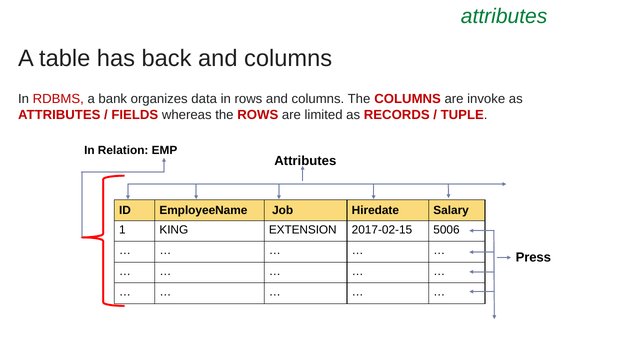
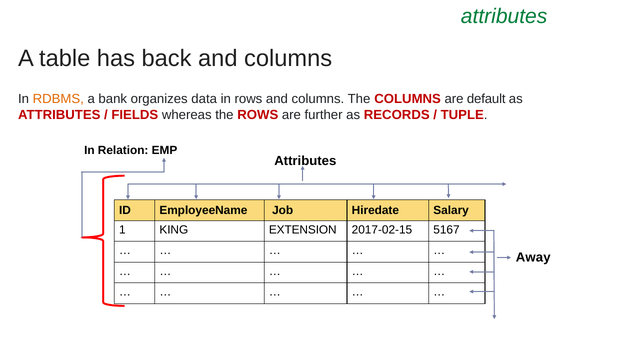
RDBMS colour: red -> orange
invoke: invoke -> default
limited: limited -> further
5006: 5006 -> 5167
Press: Press -> Away
